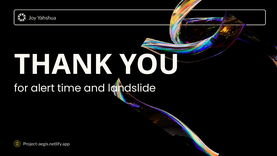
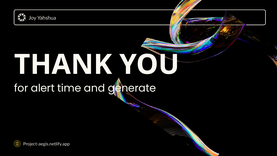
landslide: landslide -> generate
